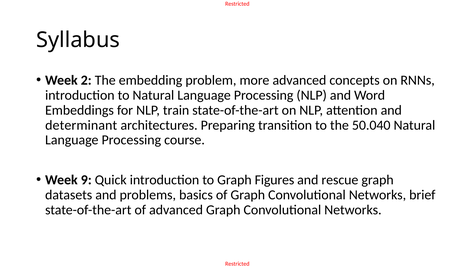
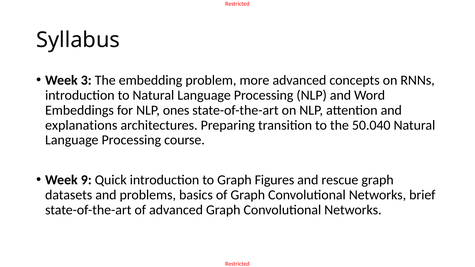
2: 2 -> 3
train: train -> ones
determinant: determinant -> explanations
